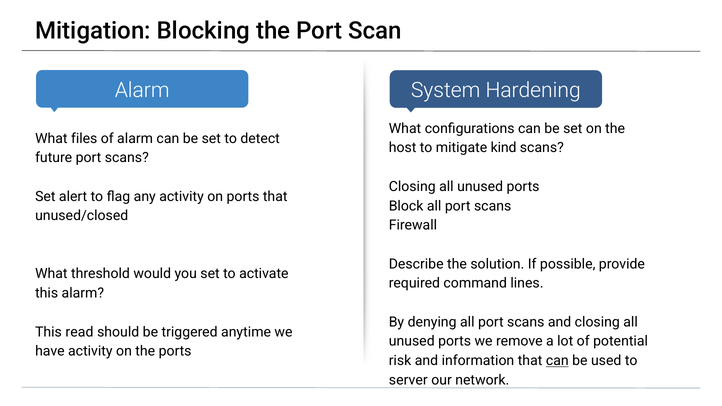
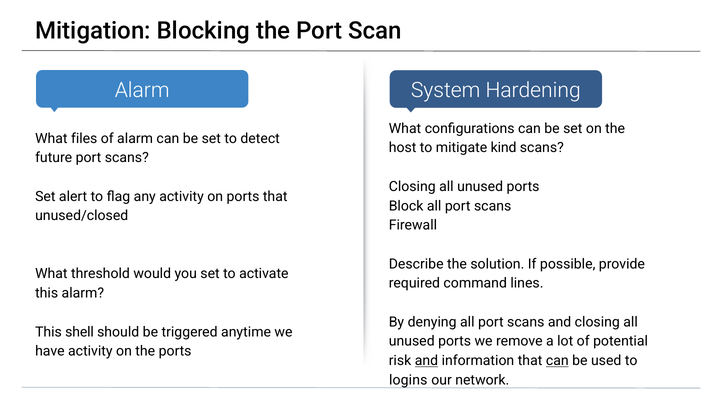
read: read -> shell
and at (426, 361) underline: none -> present
server: server -> logins
